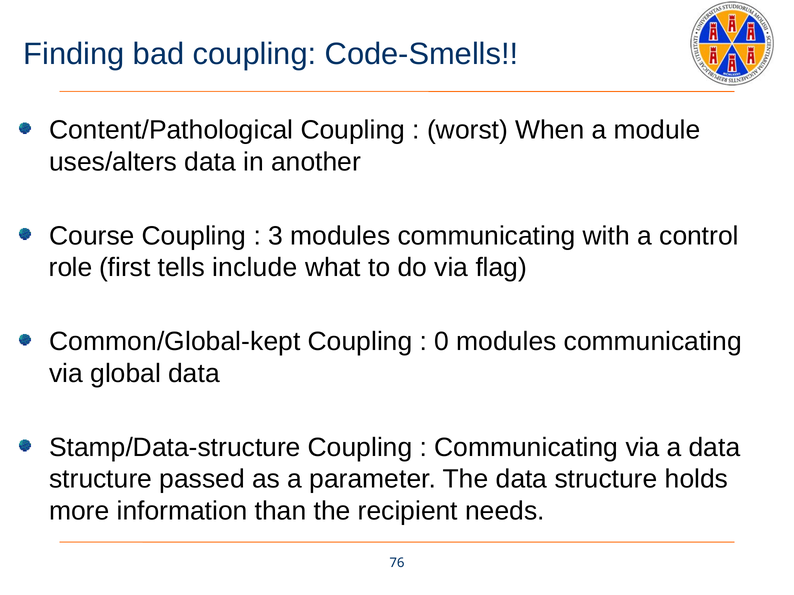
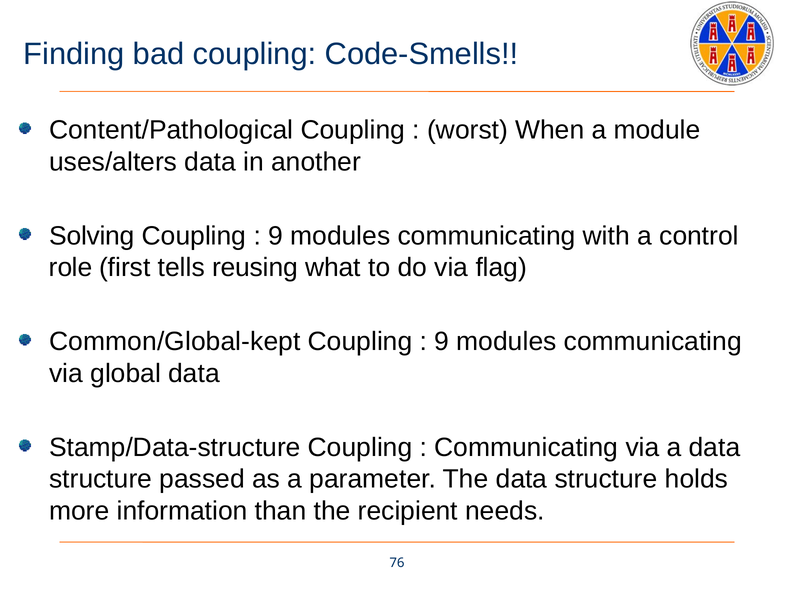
Course: Course -> Solving
3 at (276, 236): 3 -> 9
include: include -> reusing
0 at (442, 342): 0 -> 9
